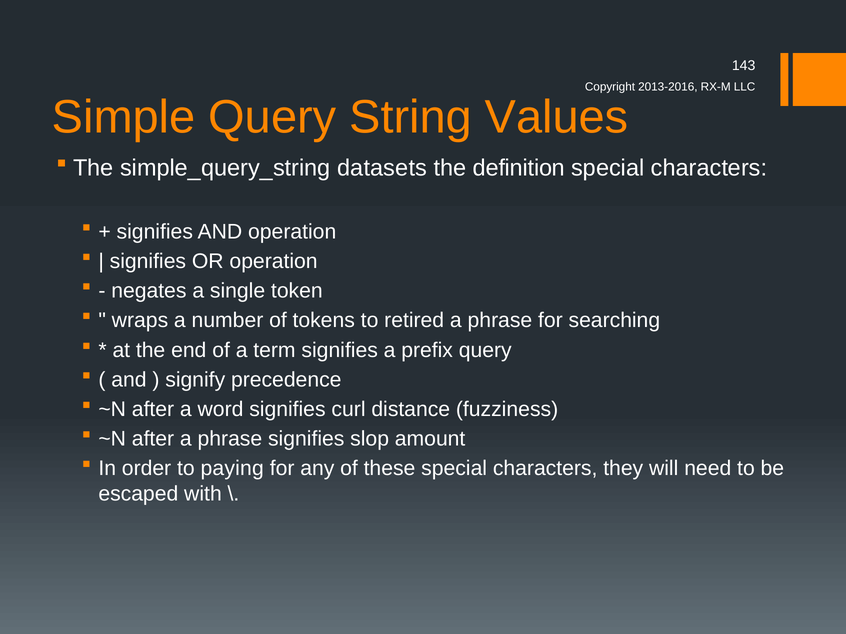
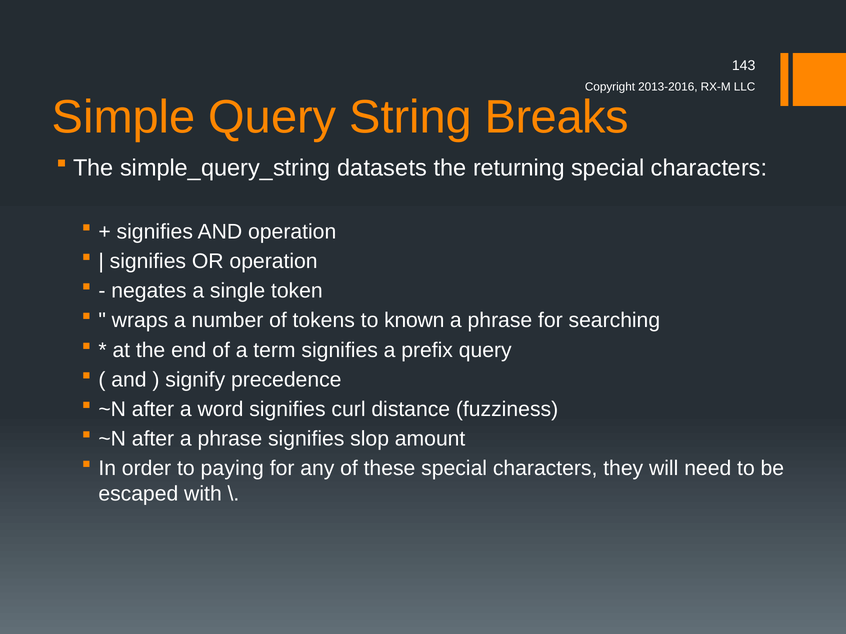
Values: Values -> Breaks
definition: definition -> returning
retired: retired -> known
